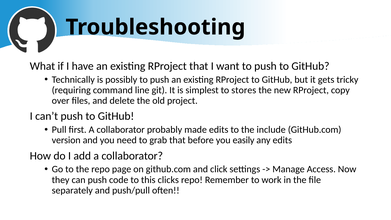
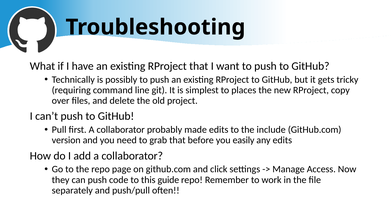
stores: stores -> places
clicks: clicks -> guide
